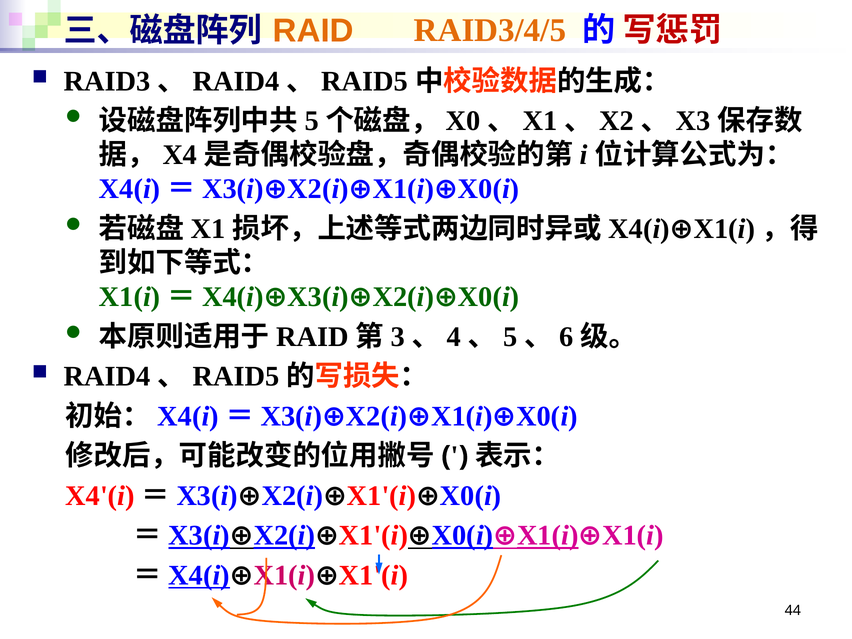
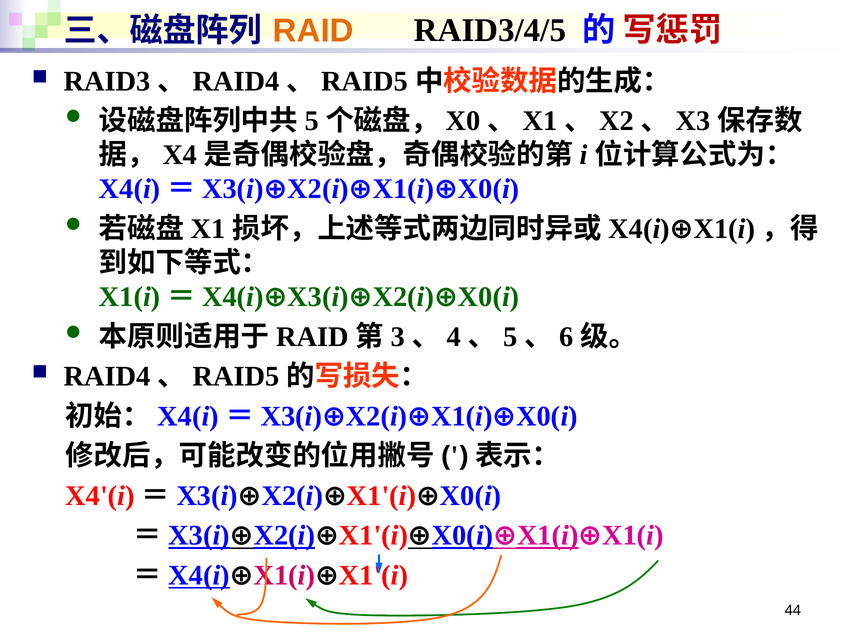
RAID3/4/5 colour: orange -> black
